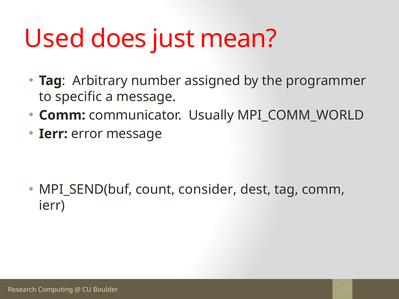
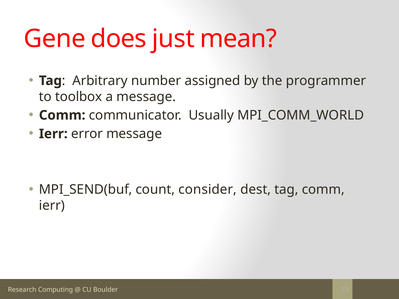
Used: Used -> Gene
specific: specific -> toolbox
